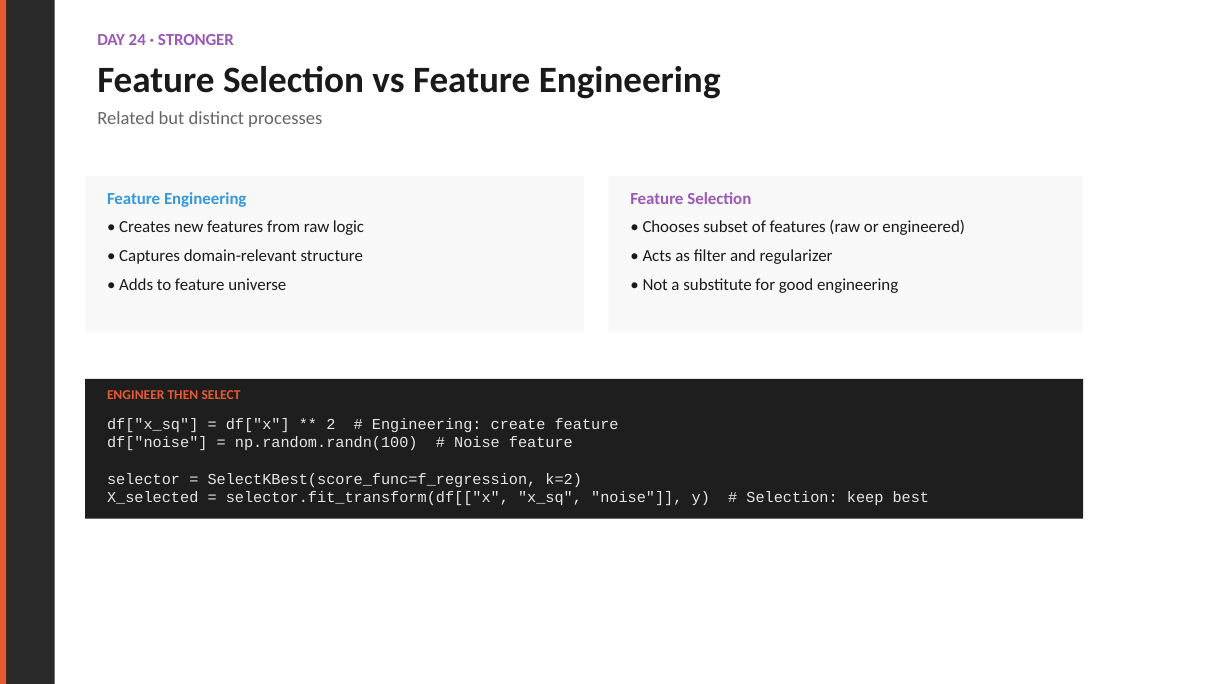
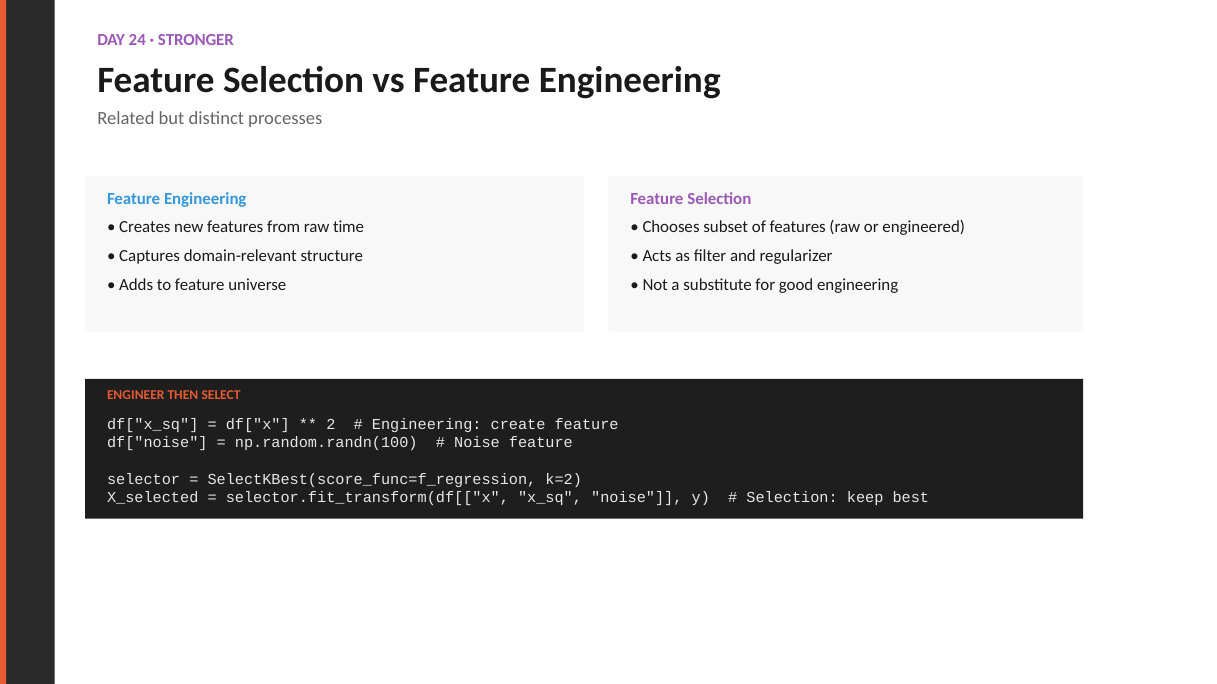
logic: logic -> time
